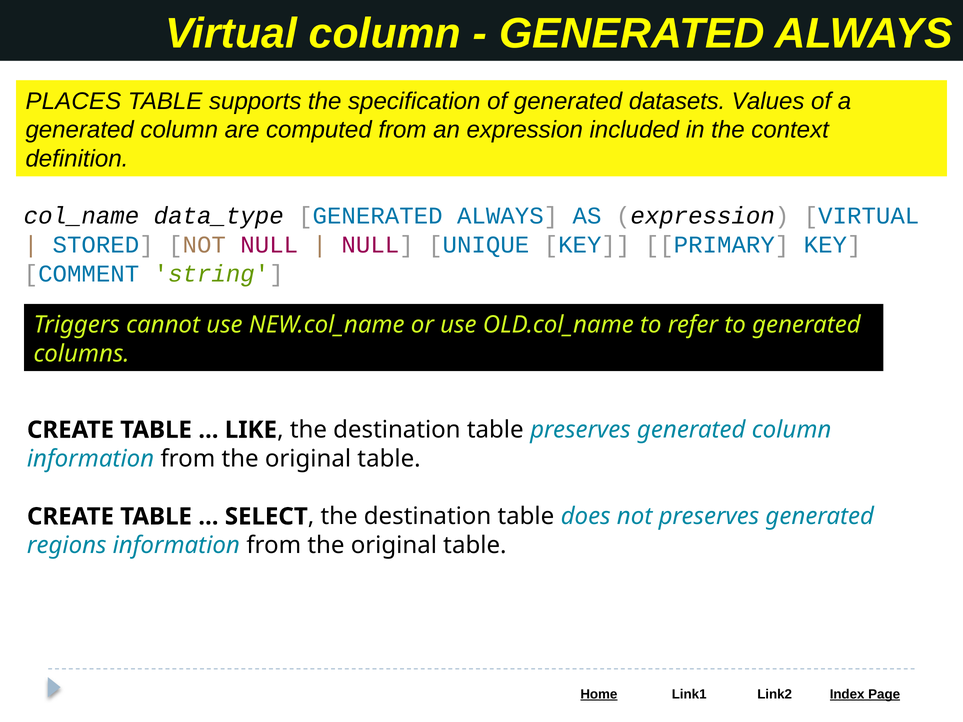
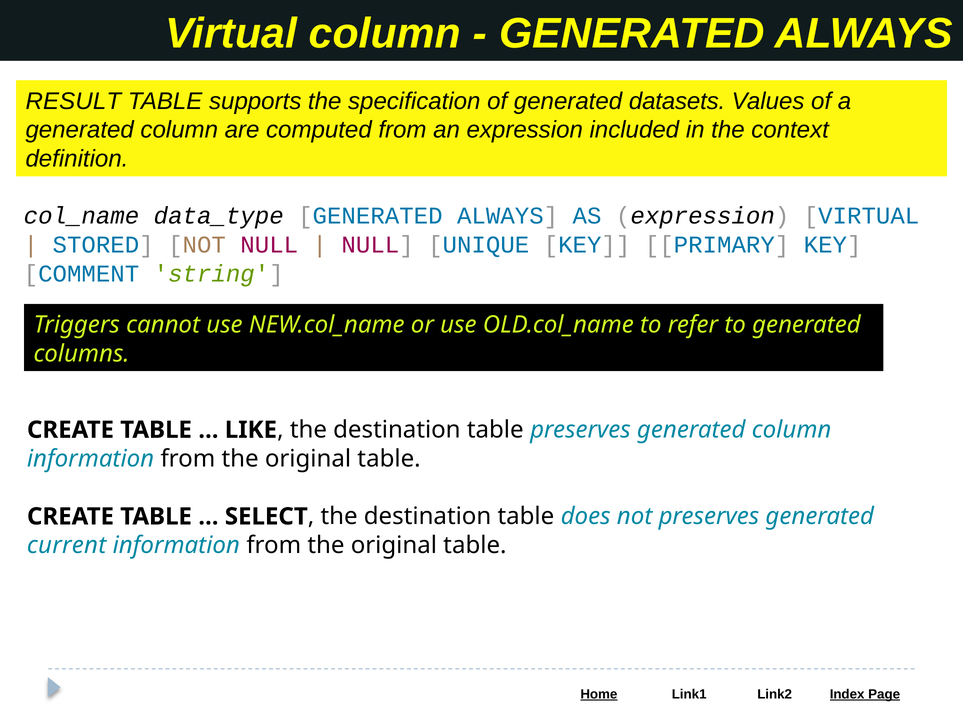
PLACES: PLACES -> RESULT
regions: regions -> current
